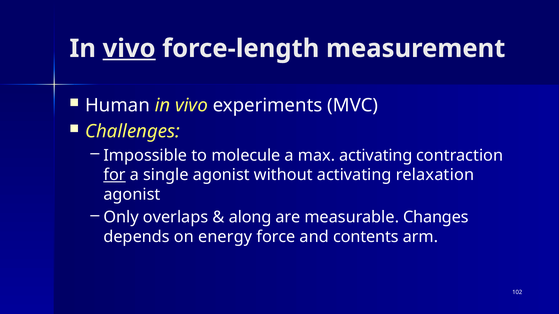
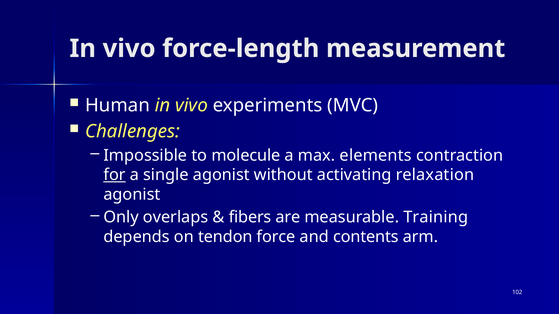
vivo at (129, 49) underline: present -> none
max activating: activating -> elements
along: along -> fibers
Changes: Changes -> Training
energy: energy -> tendon
